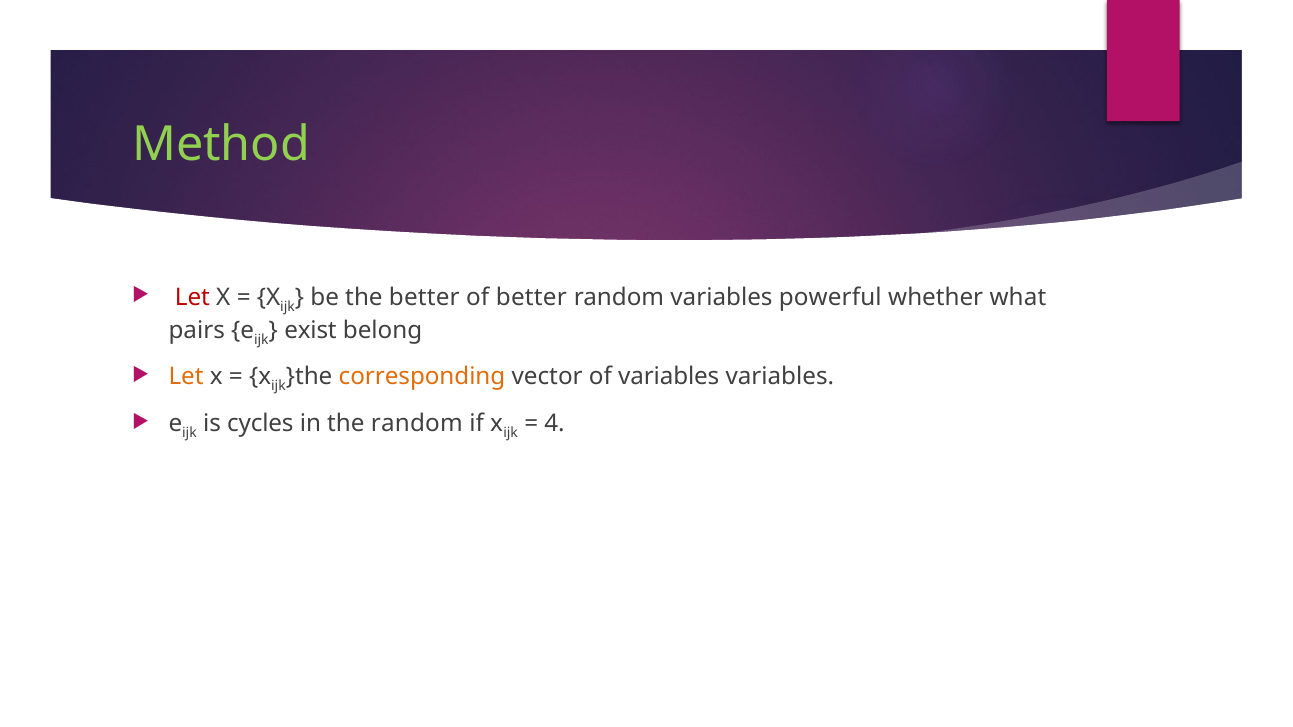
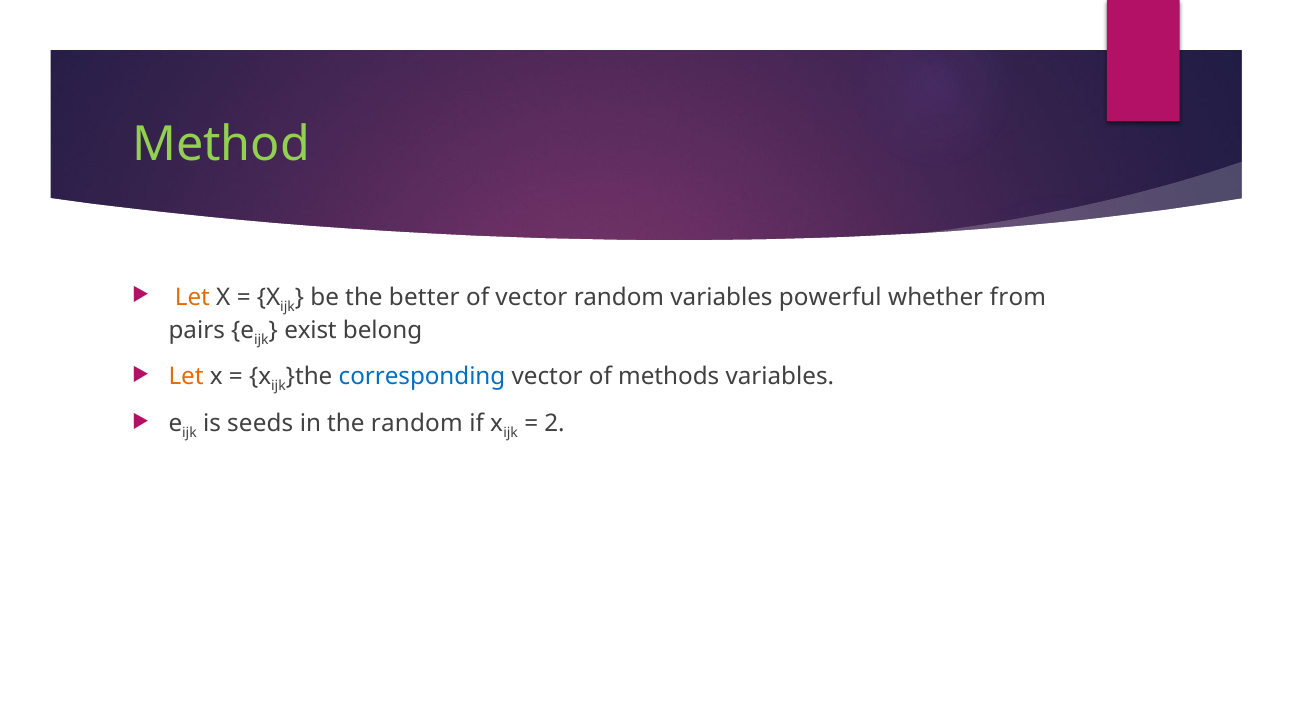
Let at (192, 297) colour: red -> orange
of better: better -> vector
what: what -> from
corresponding colour: orange -> blue
of variables: variables -> methods
cycles: cycles -> seeds
4: 4 -> 2
